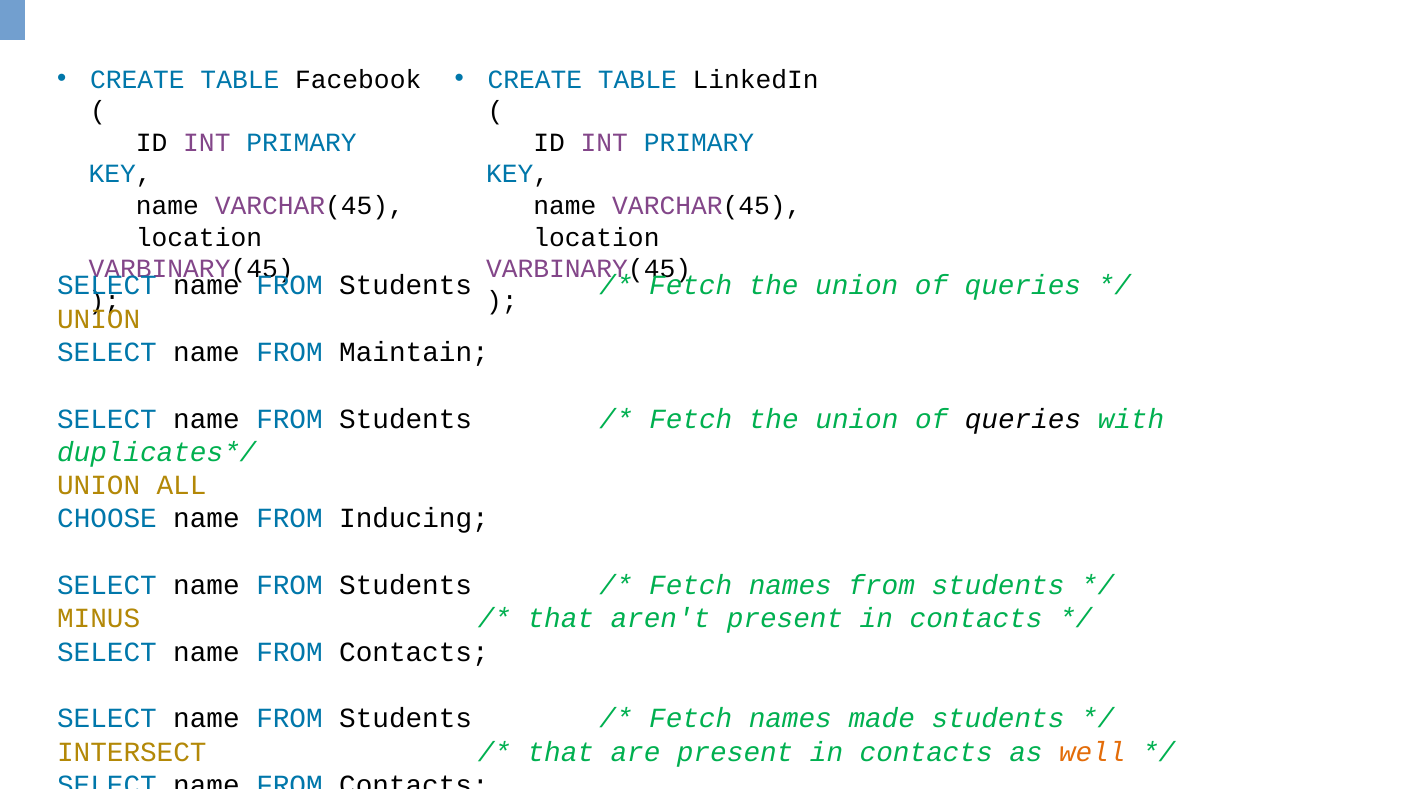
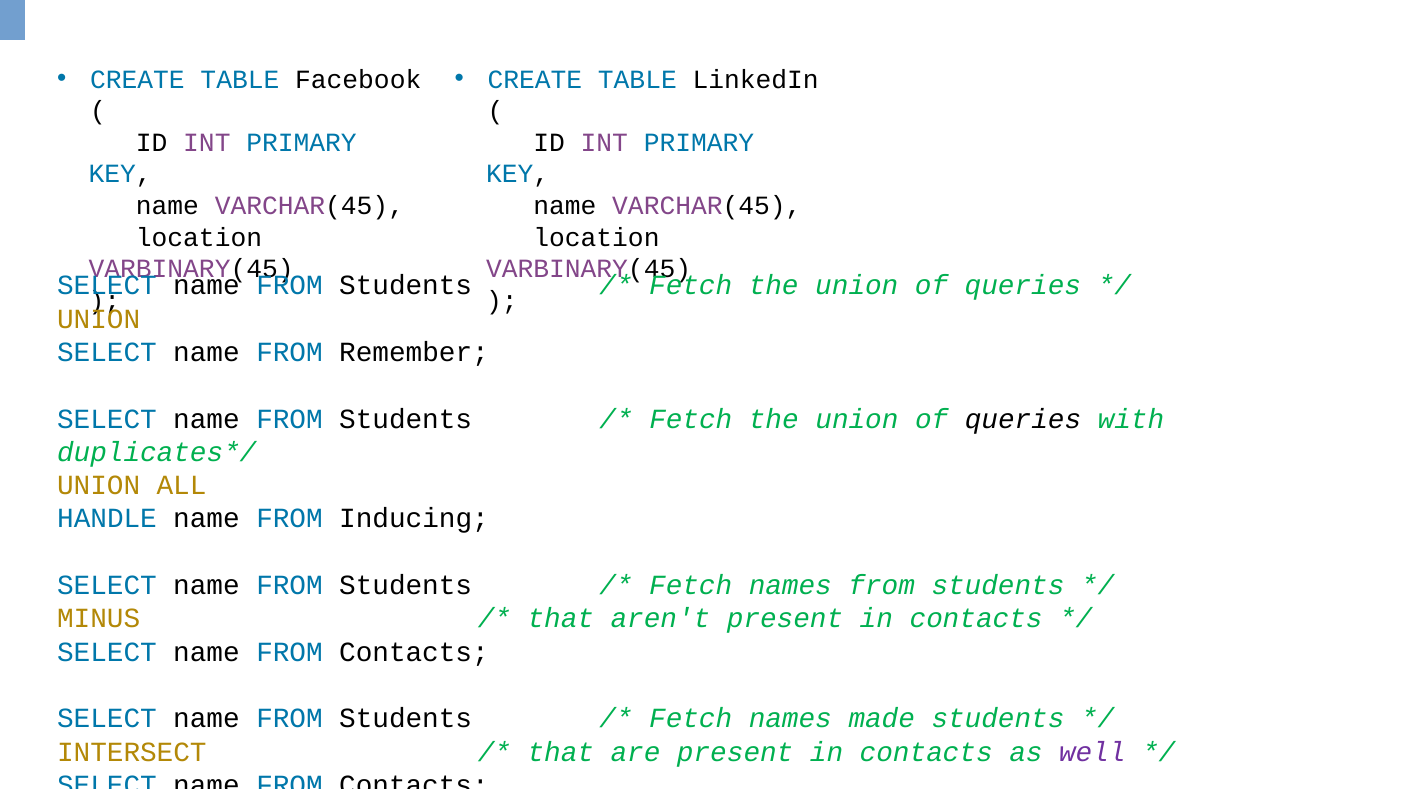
Maintain: Maintain -> Remember
CHOOSE: CHOOSE -> HANDLE
well colour: orange -> purple
